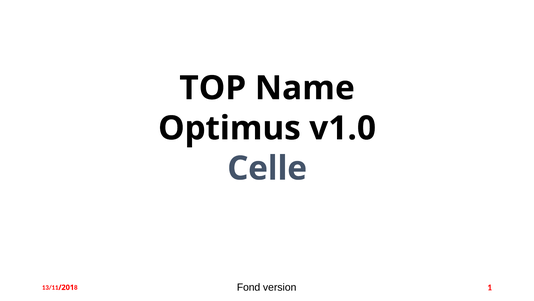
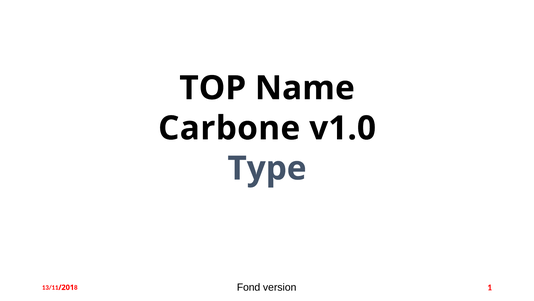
Optimus: Optimus -> Carbone
Celle: Celle -> Type
